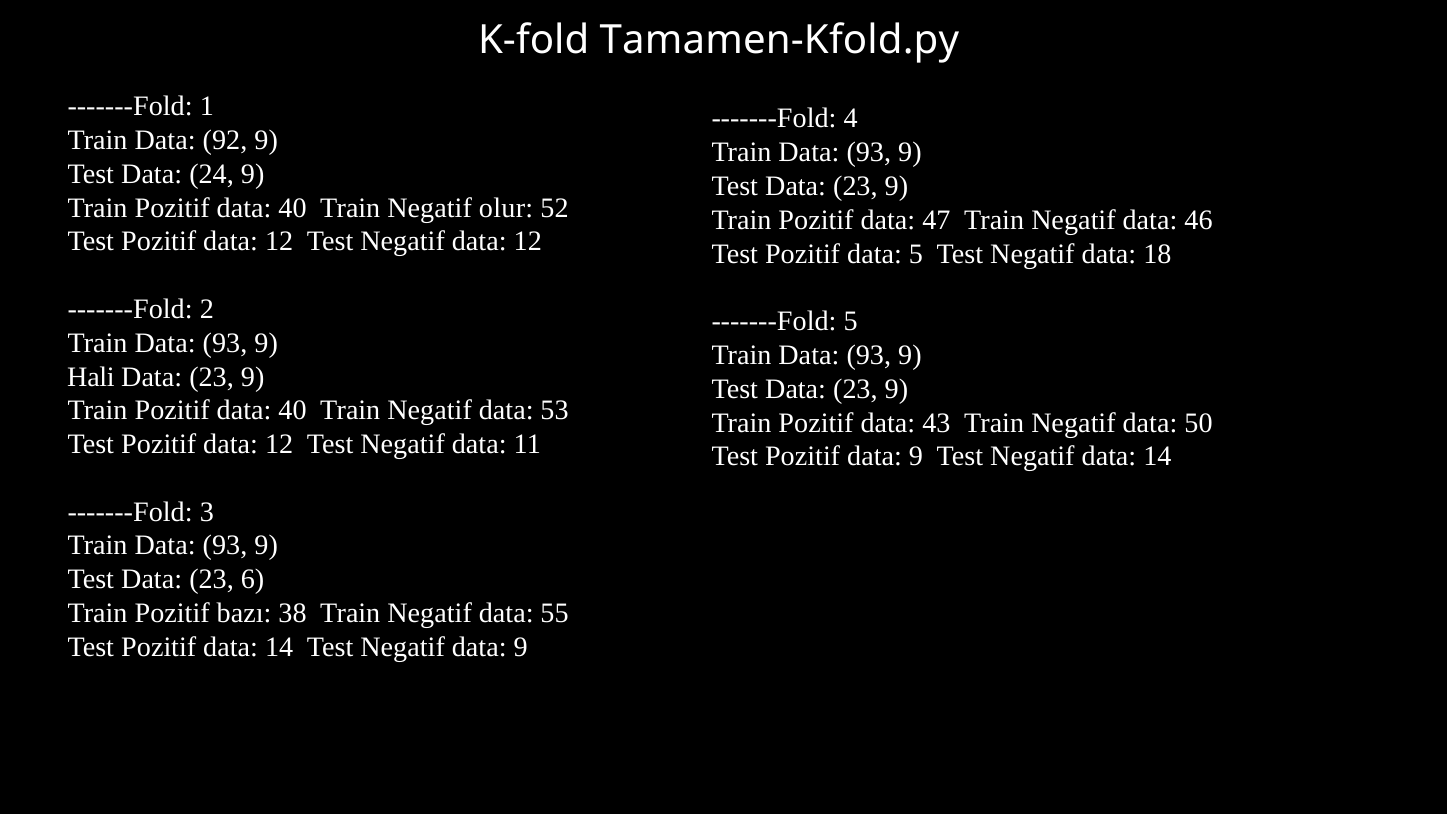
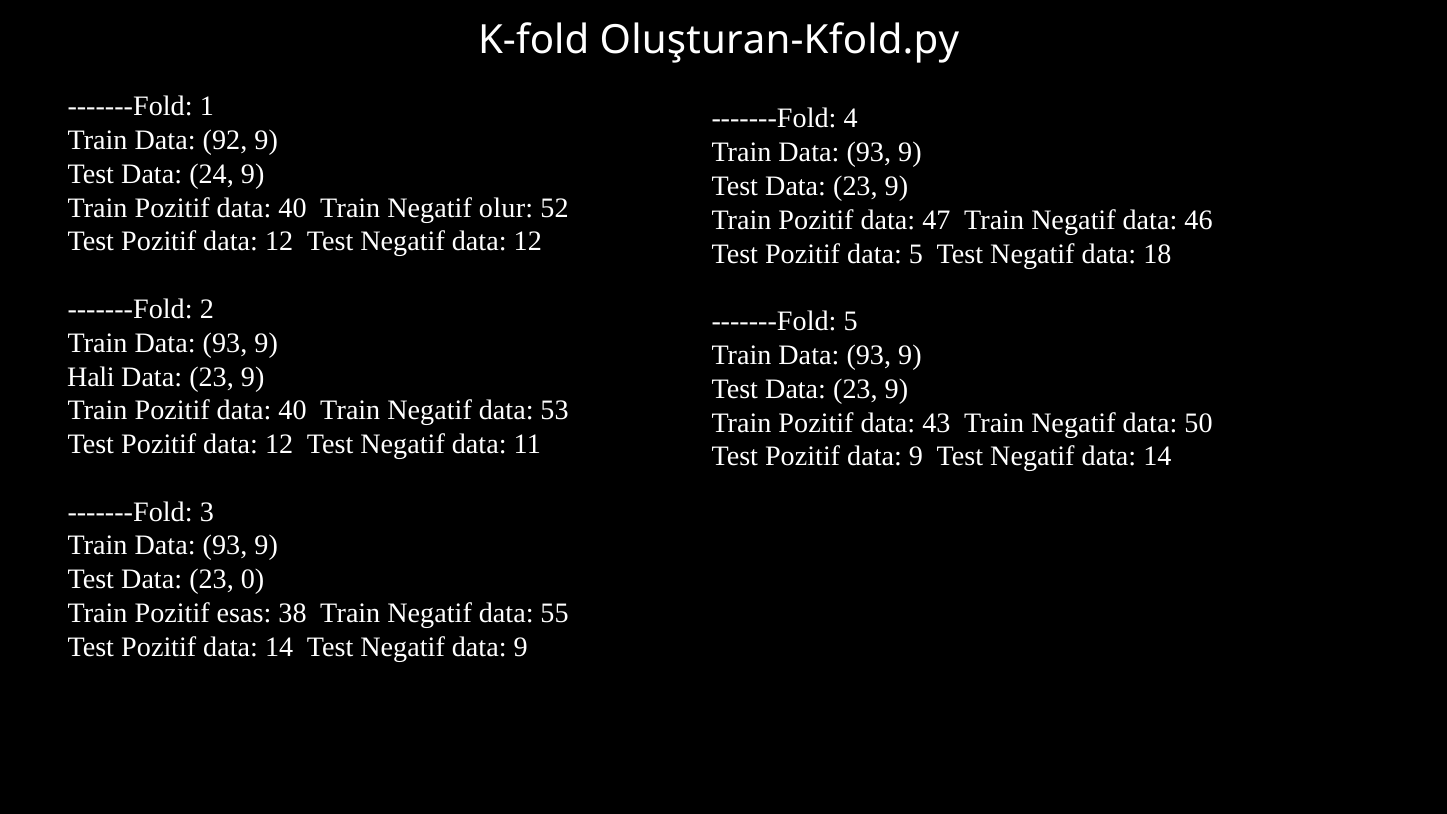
Tamamen-Kfold.py: Tamamen-Kfold.py -> Oluşturan-Kfold.py
6: 6 -> 0
bazı: bazı -> esas
